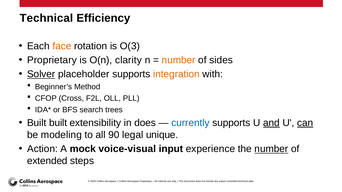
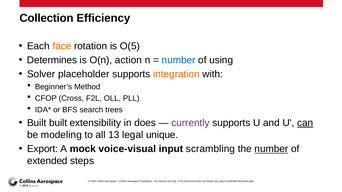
Technical at (46, 18): Technical -> Collection
O(3: O(3 -> O(5
Proprietary at (52, 60): Proprietary -> Determines
clarity: clarity -> action
number at (179, 60) colour: orange -> blue
sides: sides -> using
Solver underline: present -> none
currently colour: blue -> purple
and underline: present -> none
90: 90 -> 13
Action at (43, 149): Action -> Export
experience: experience -> scrambling
